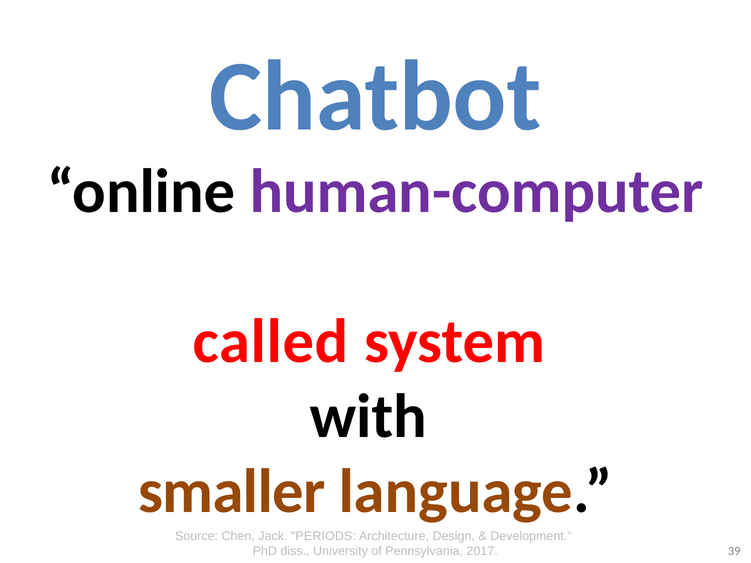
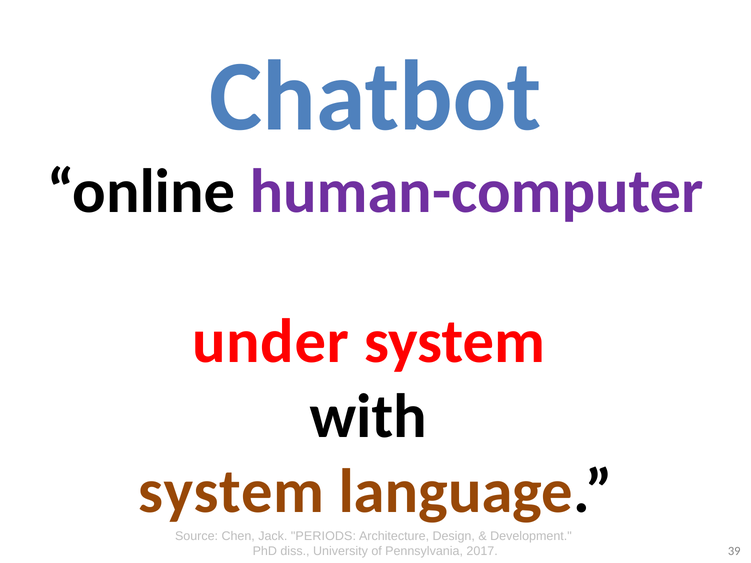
called: called -> under
smaller at (232, 492): smaller -> system
